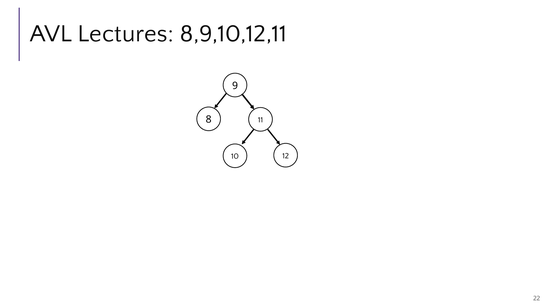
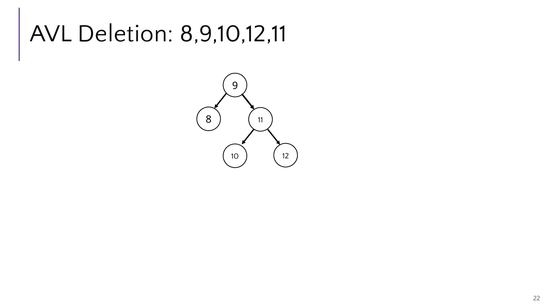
Lectures: Lectures -> Deletion
